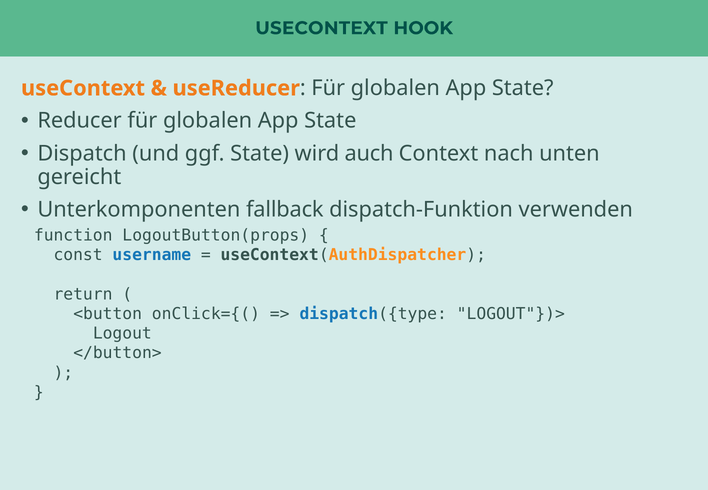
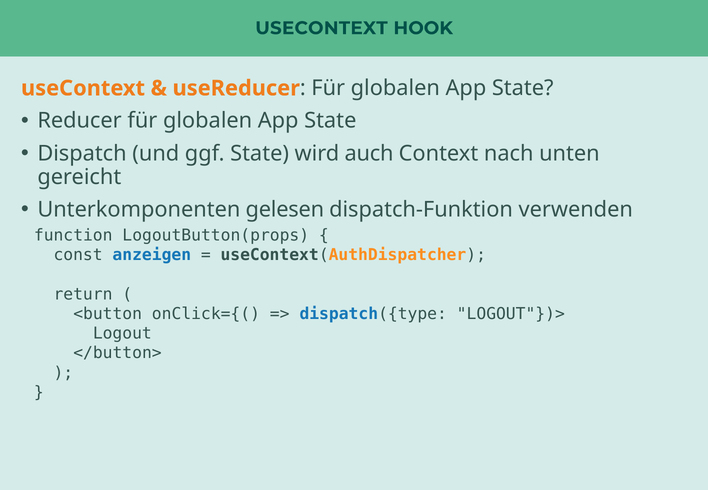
fallback: fallback -> gelesen
username: username -> anzeigen
